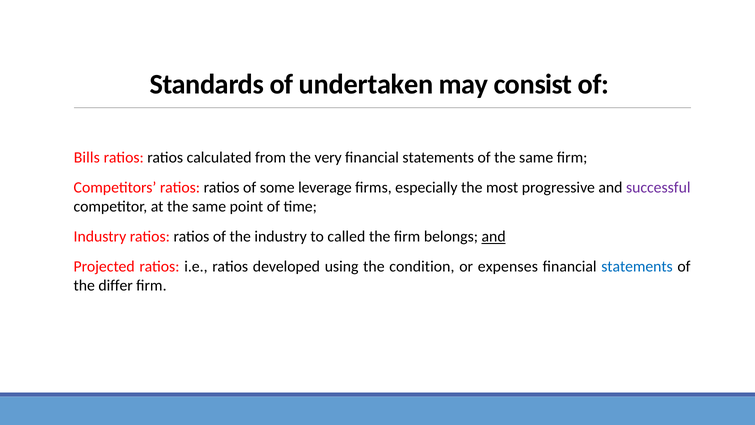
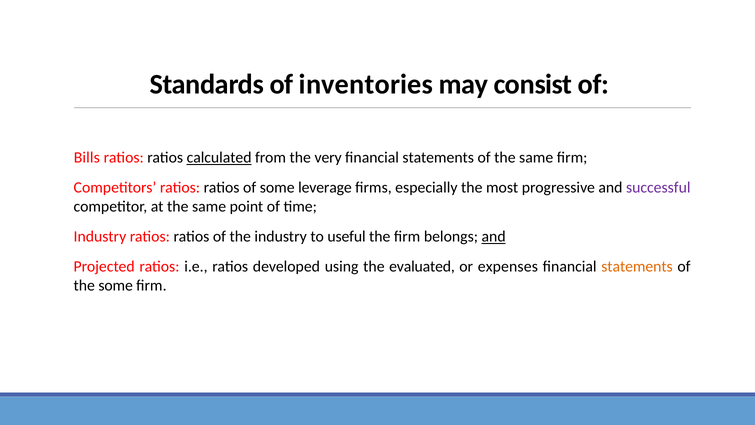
undertaken: undertaken -> inventories
calculated underline: none -> present
called: called -> useful
condition: condition -> evaluated
statements at (637, 266) colour: blue -> orange
the differ: differ -> some
